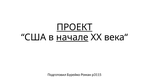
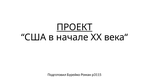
начале underline: present -> none
